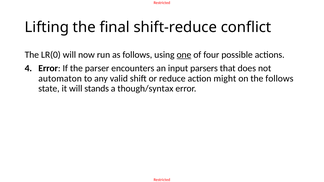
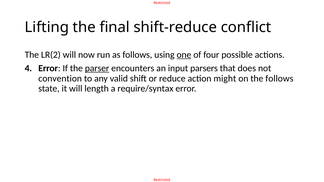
LR(0: LR(0 -> LR(2
parser underline: none -> present
automaton: automaton -> convention
stands: stands -> length
though/syntax: though/syntax -> require/syntax
